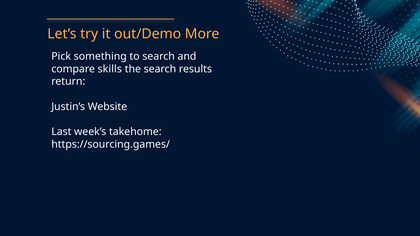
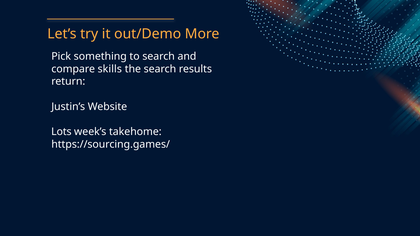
Last: Last -> Lots
